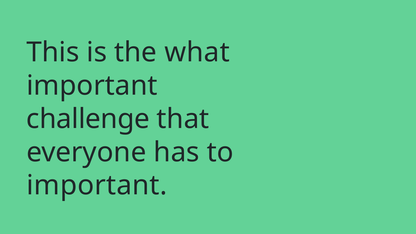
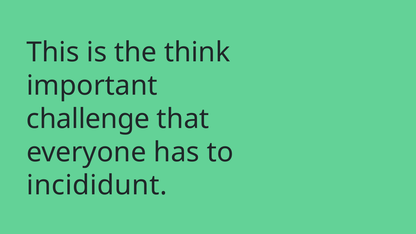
what: what -> think
important at (97, 185): important -> incididunt
